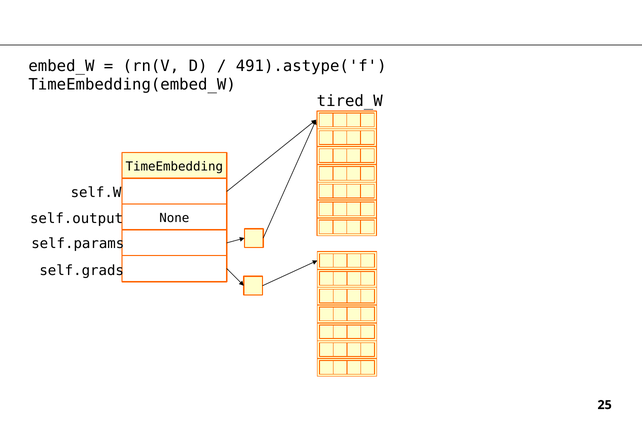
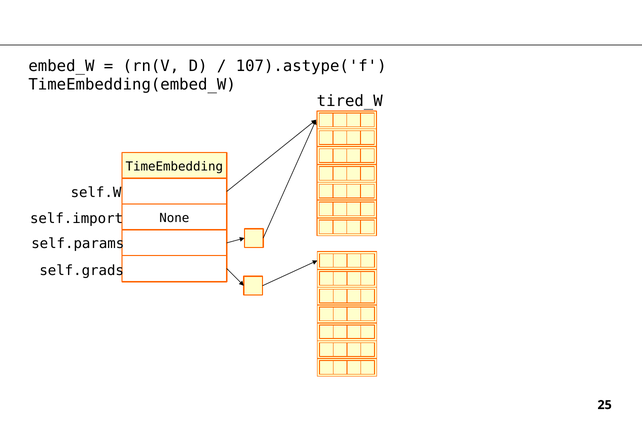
491).astype('f: 491).astype('f -> 107).astype('f
self.output: self.output -> self.import
